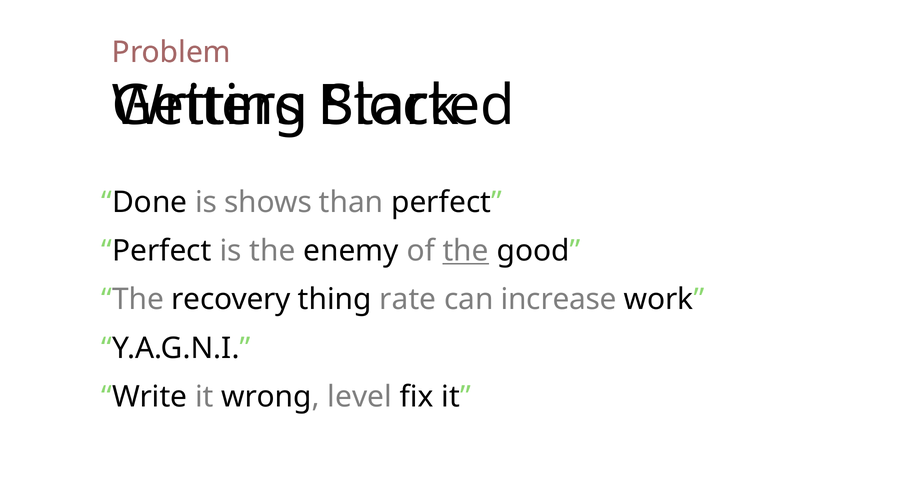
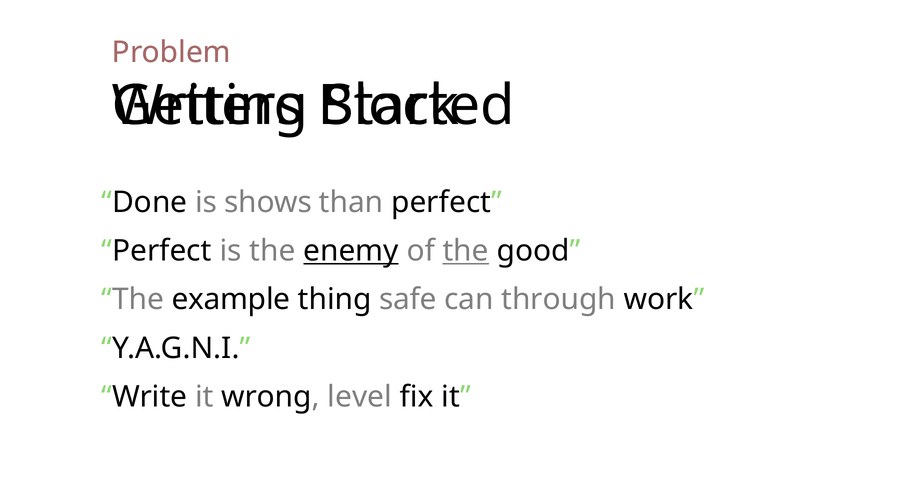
enemy underline: none -> present
recovery: recovery -> example
rate: rate -> safe
increase: increase -> through
